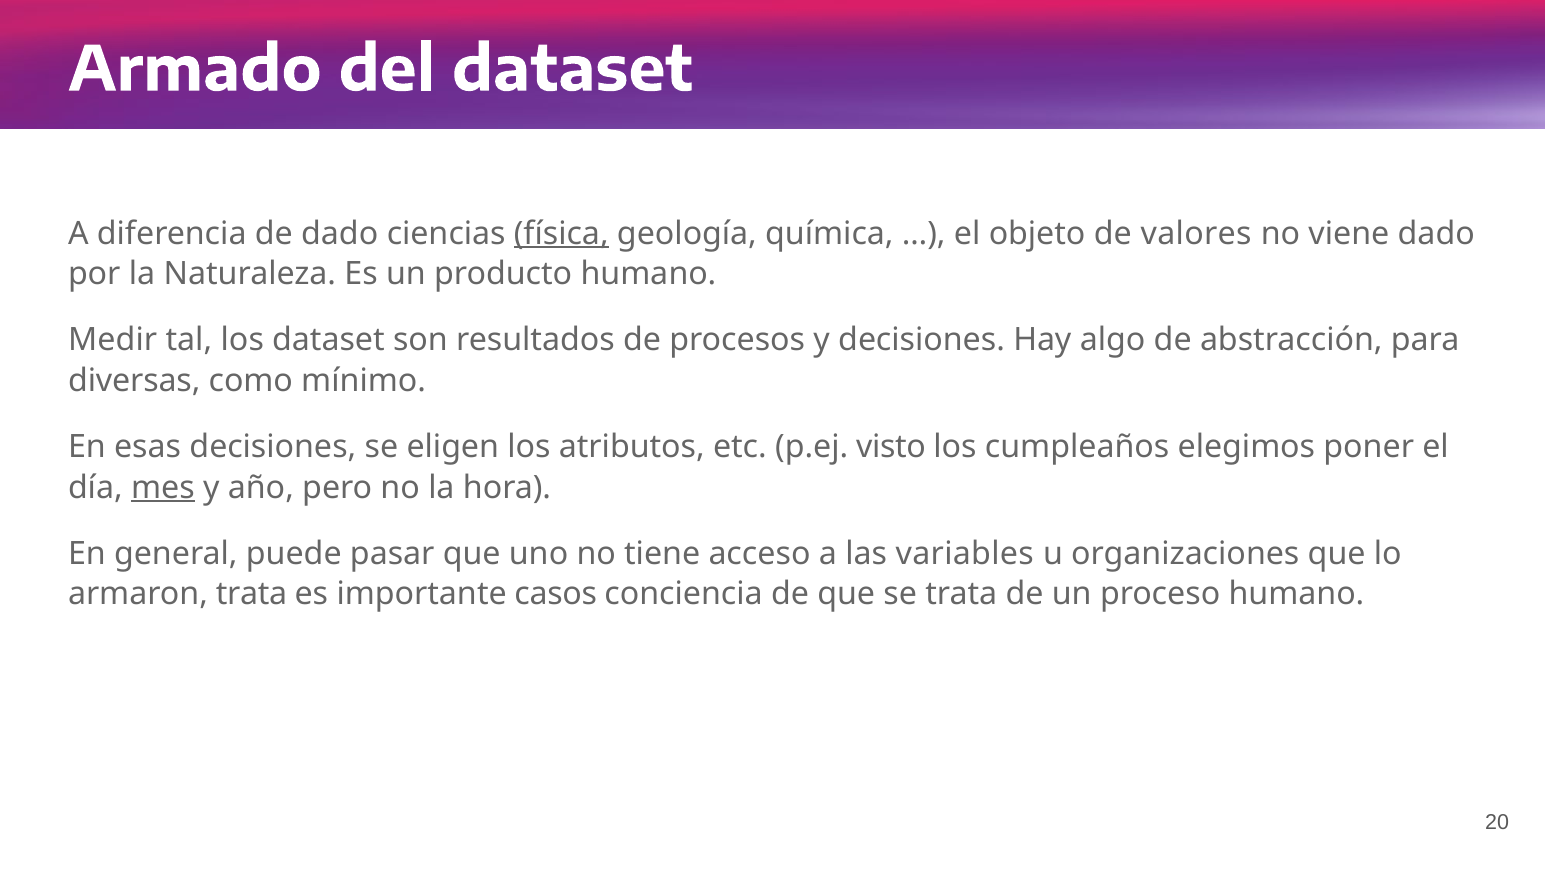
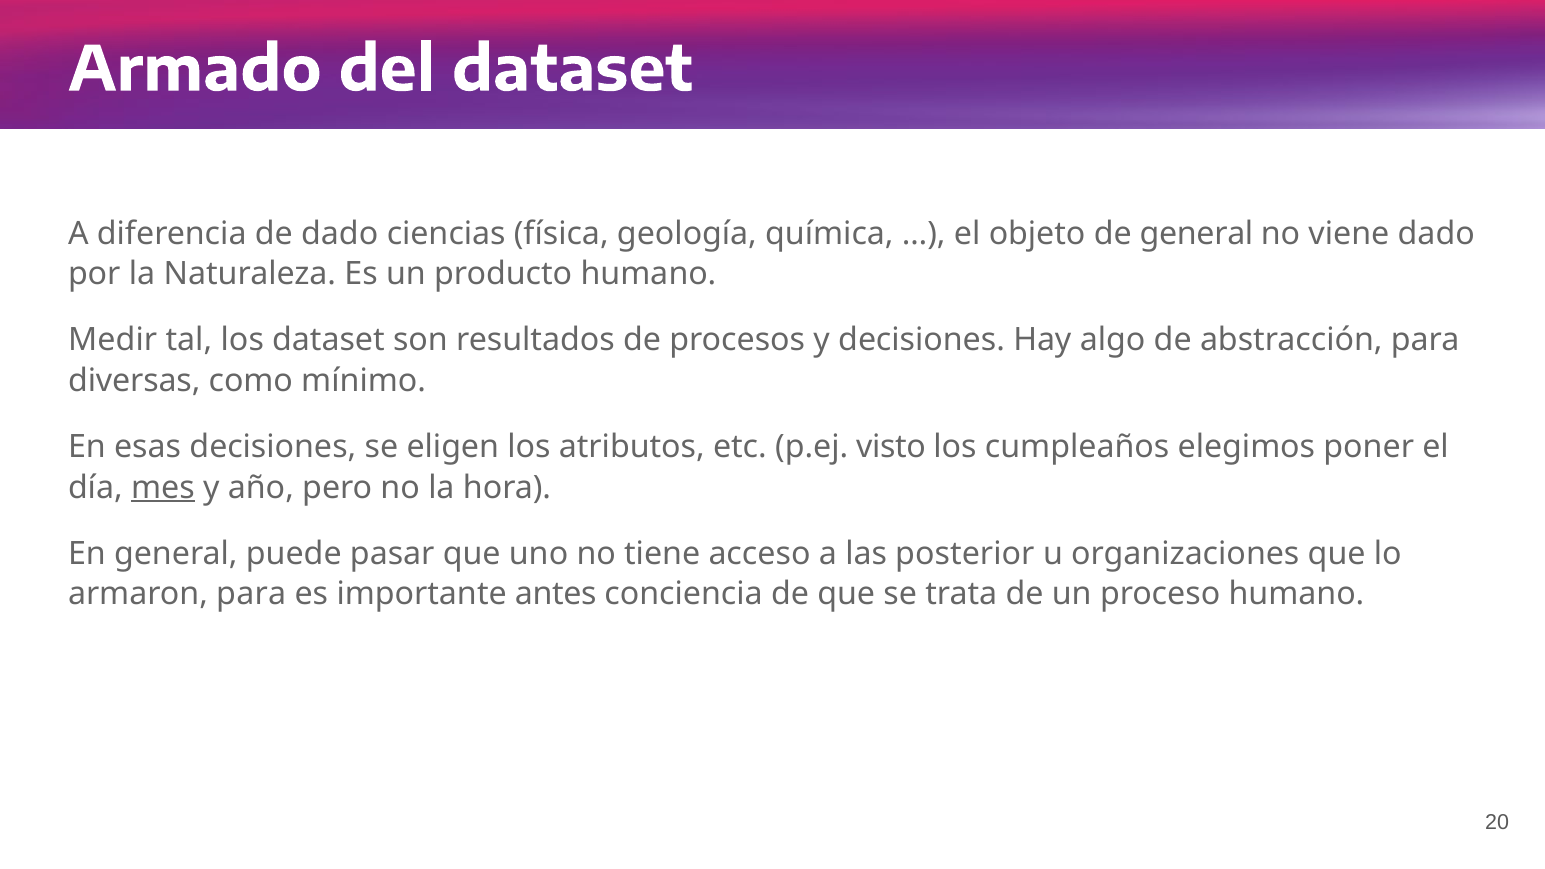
física underline: present -> none
de valores: valores -> general
variables: variables -> posterior
armaron trata: trata -> para
casos: casos -> antes
